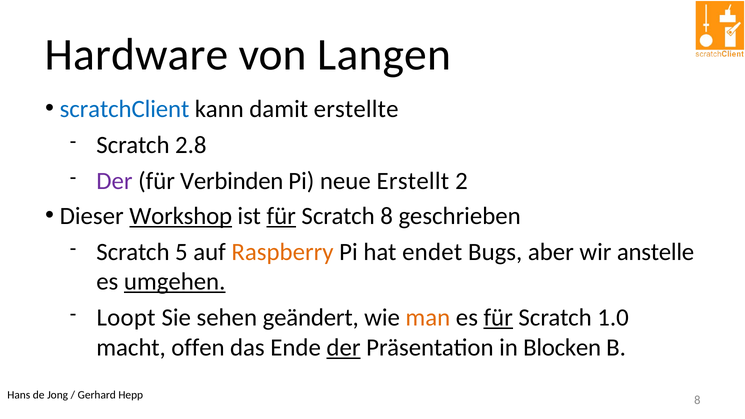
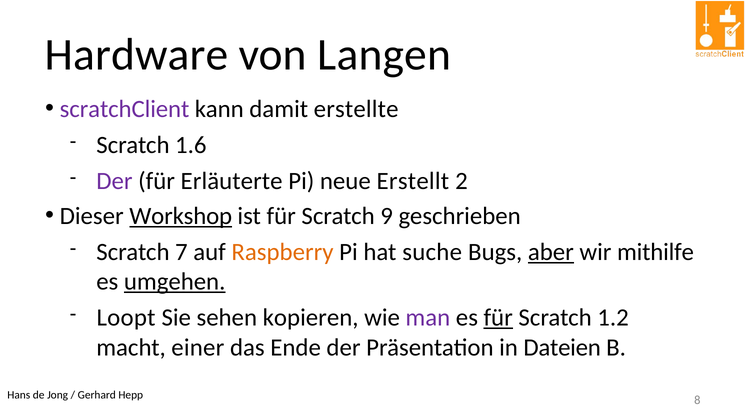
scratchClient colour: blue -> purple
2.8: 2.8 -> 1.6
Verbinden: Verbinden -> Erläuterte
für at (281, 216) underline: present -> none
Scratch 8: 8 -> 9
5: 5 -> 7
endet: endet -> suche
aber underline: none -> present
anstelle: anstelle -> mithilfe
geändert: geändert -> kopieren
man colour: orange -> purple
1.0: 1.0 -> 1.2
offen: offen -> einer
der at (344, 348) underline: present -> none
Blocken: Blocken -> Dateien
